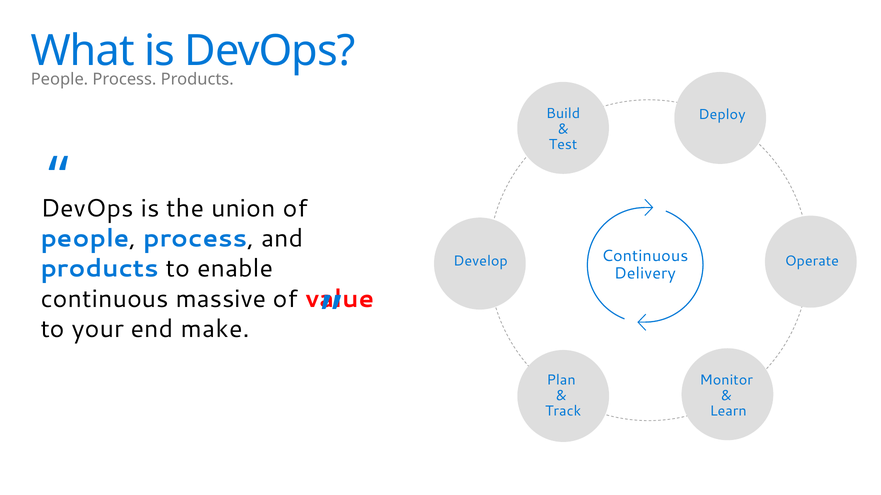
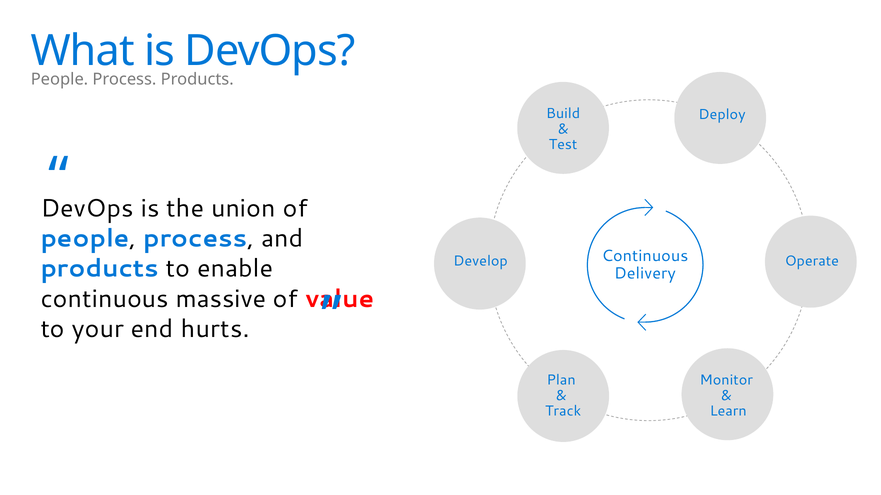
make: make -> hurts
